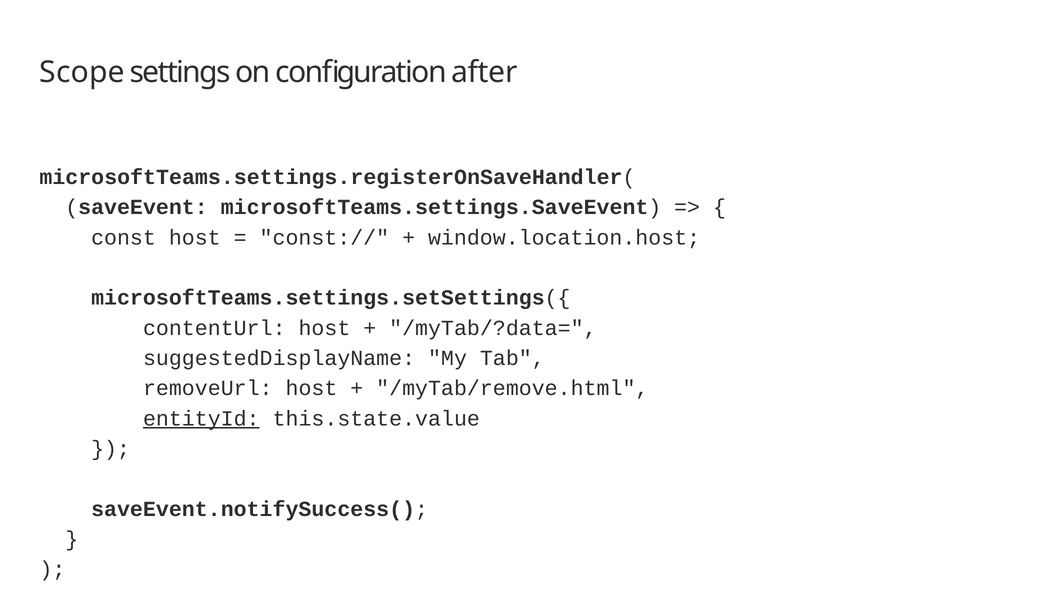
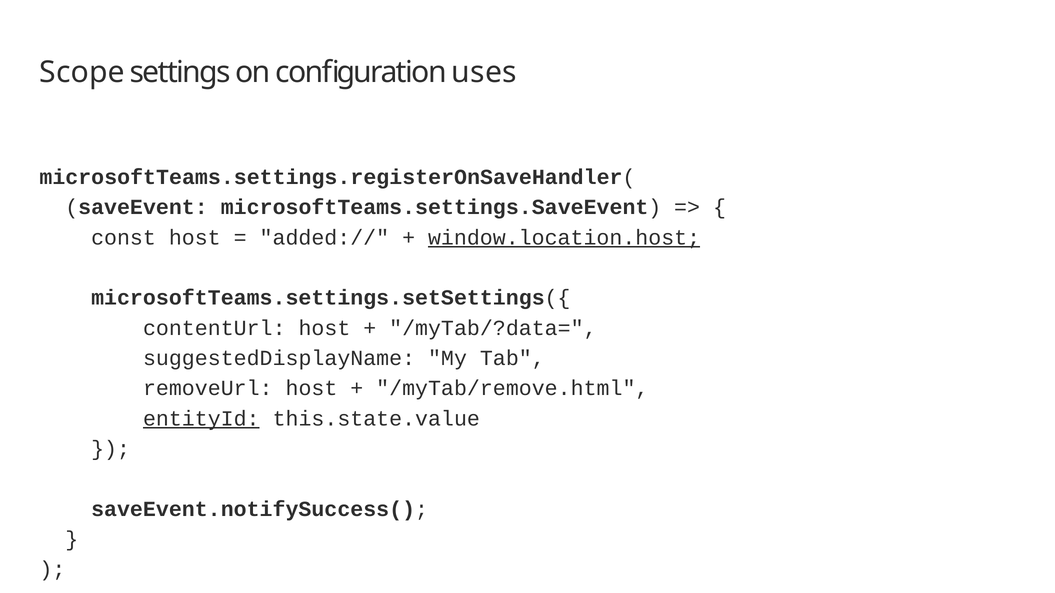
after: after -> uses
const://: const:// -> added://
window.location.host underline: none -> present
